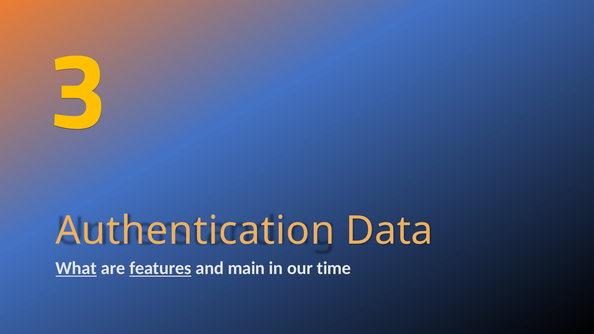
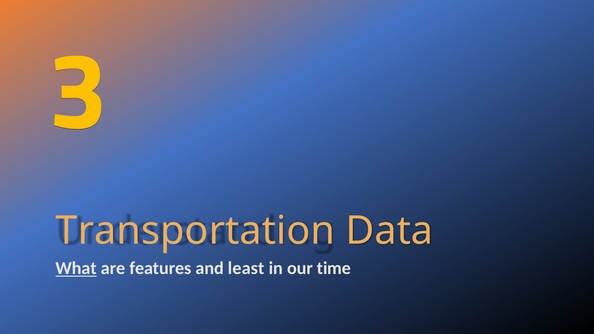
Authentication: Authentication -> Transportation
features underline: present -> none
main: main -> least
